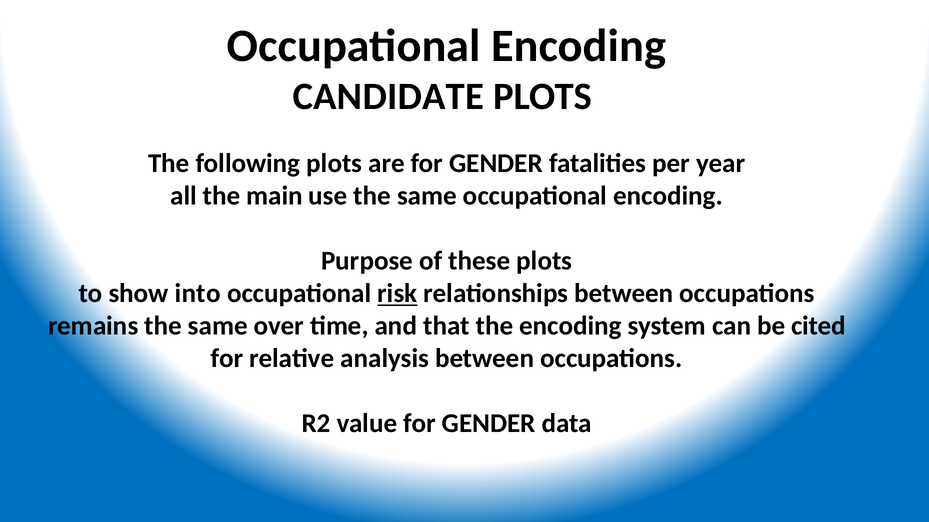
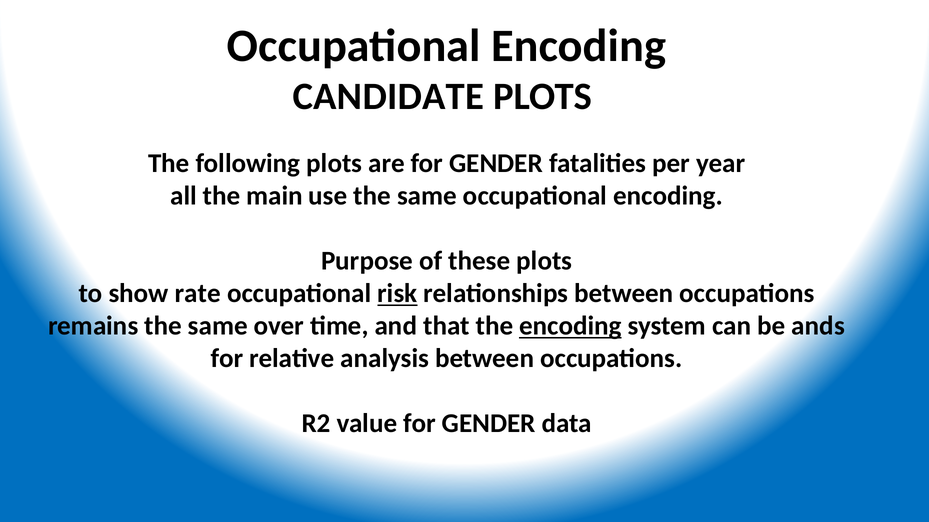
into: into -> rate
encoding at (570, 326) underline: none -> present
cited: cited -> ands
